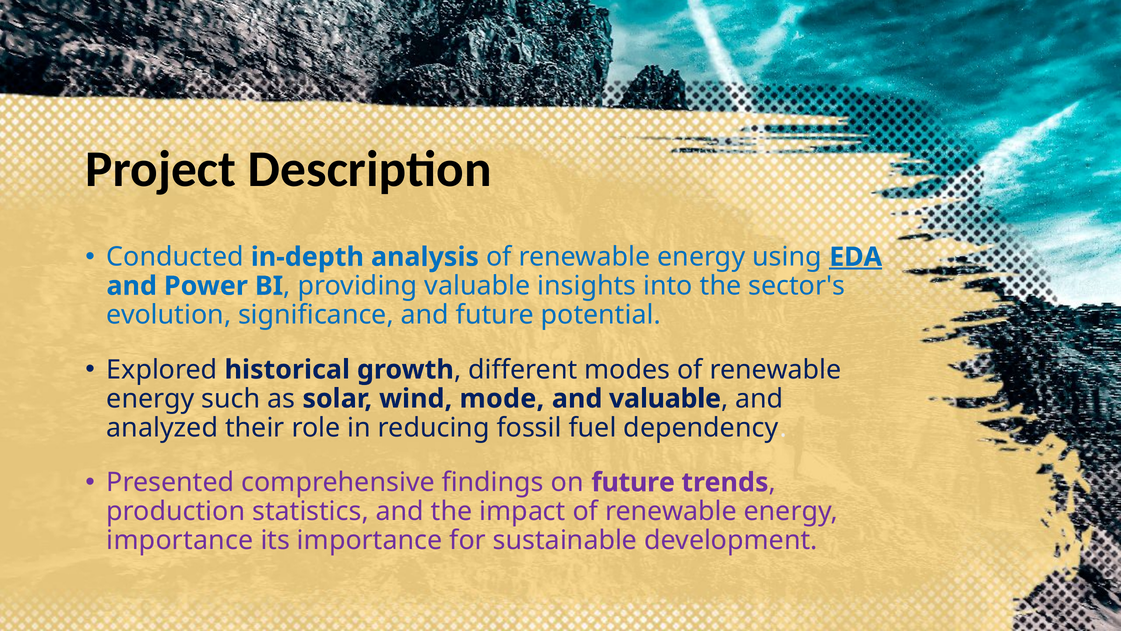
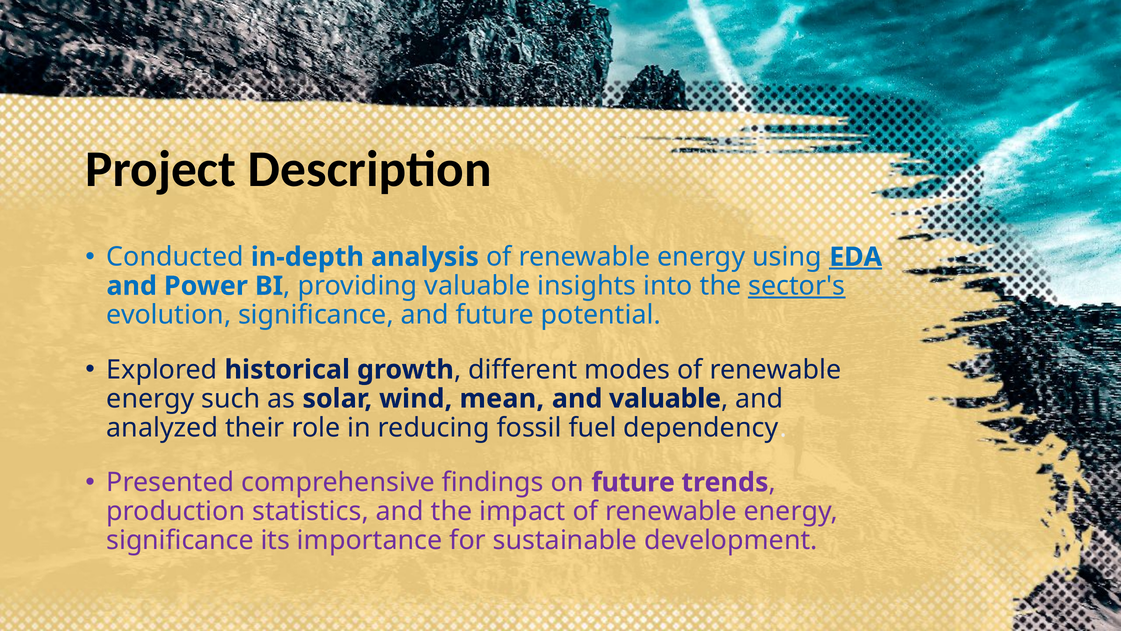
sector's underline: none -> present
mode: mode -> mean
importance at (180, 540): importance -> significance
